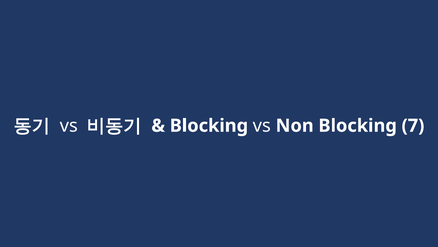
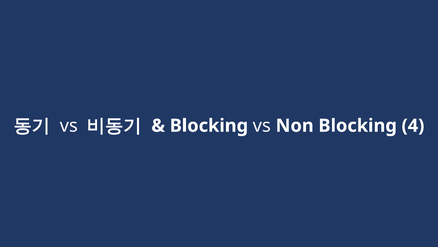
7: 7 -> 4
